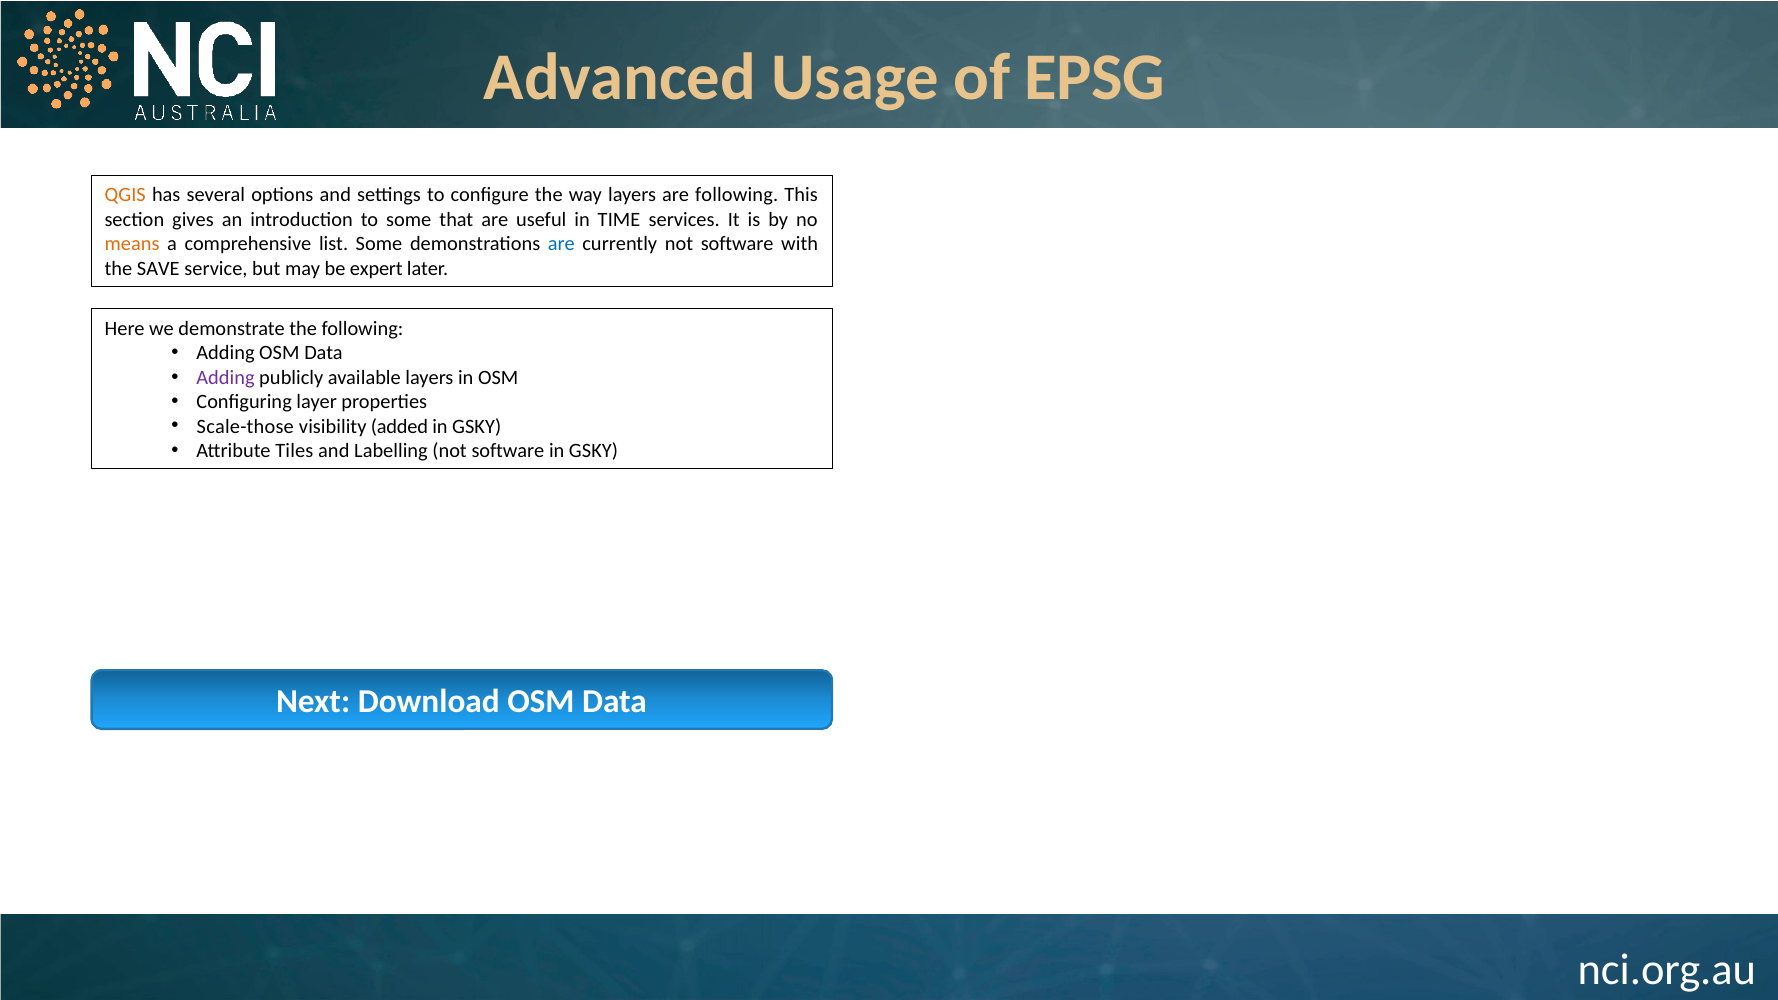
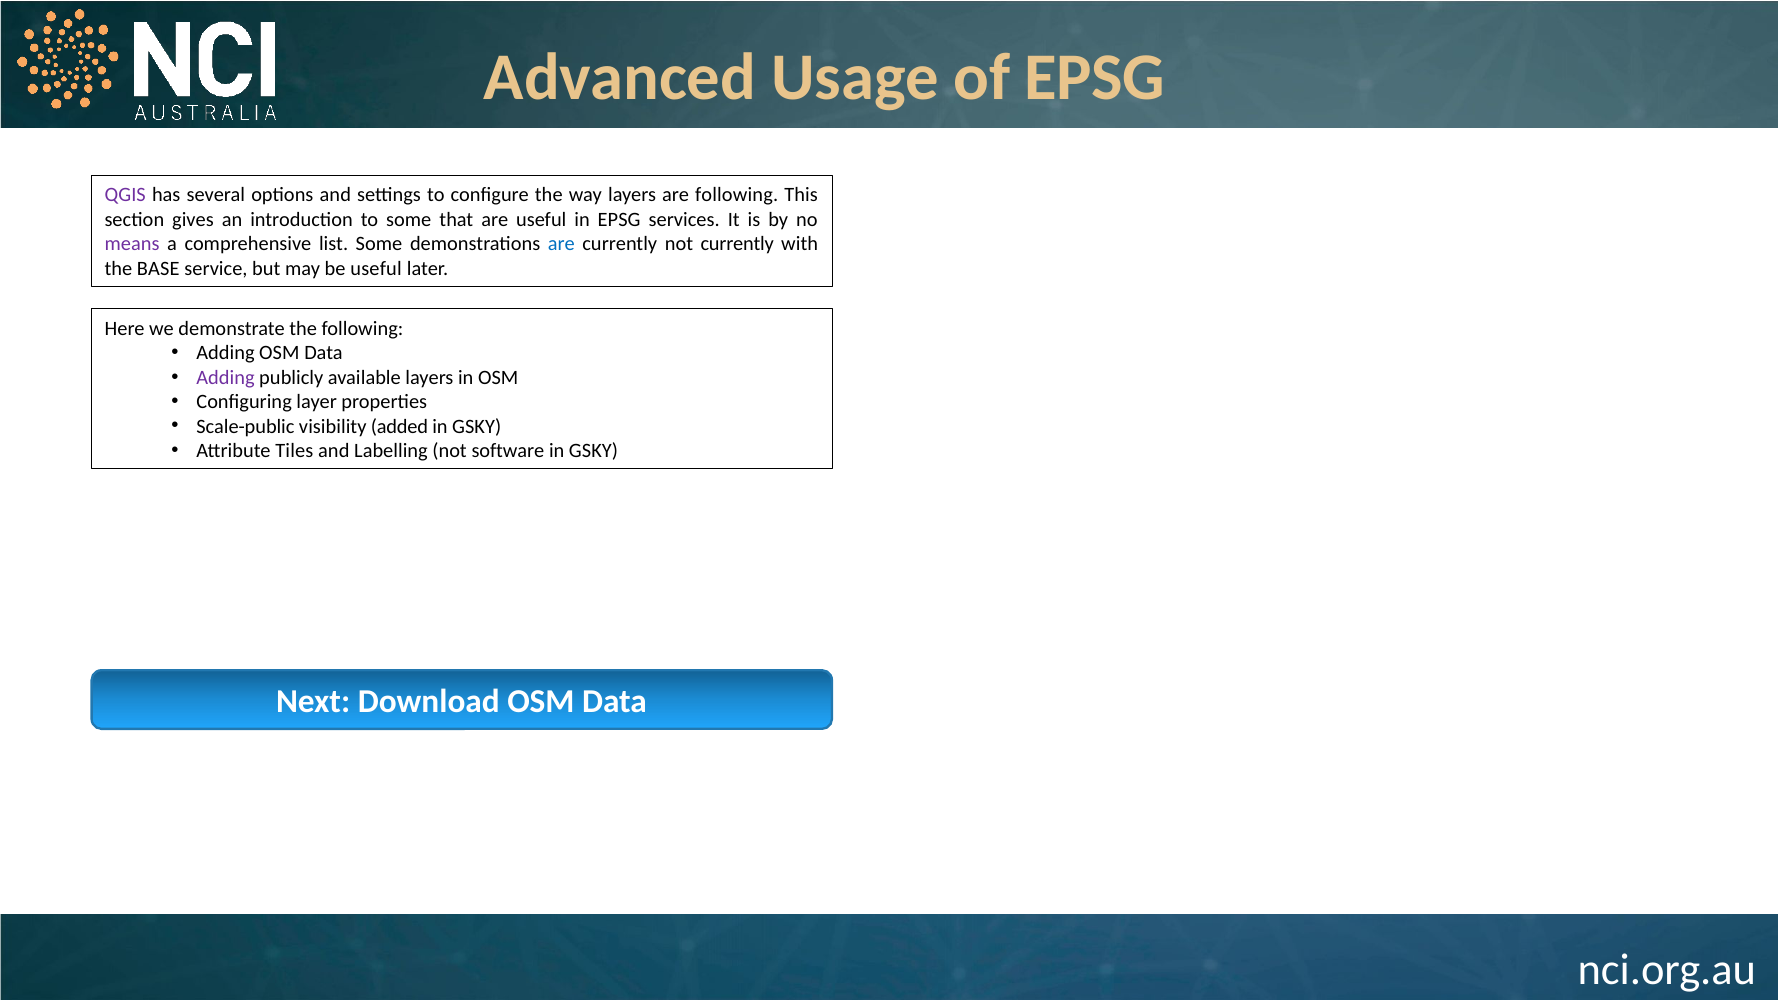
QGIS colour: orange -> purple
in TIME: TIME -> EPSG
means colour: orange -> purple
currently not software: software -> currently
SAVE: SAVE -> BASE
be expert: expert -> useful
Scale-those: Scale-those -> Scale-public
